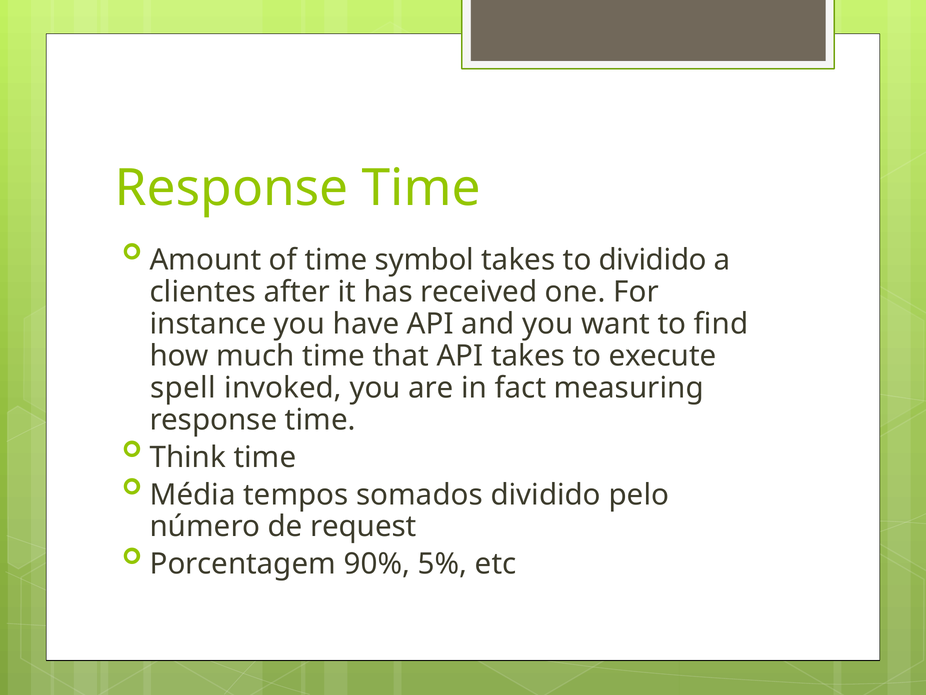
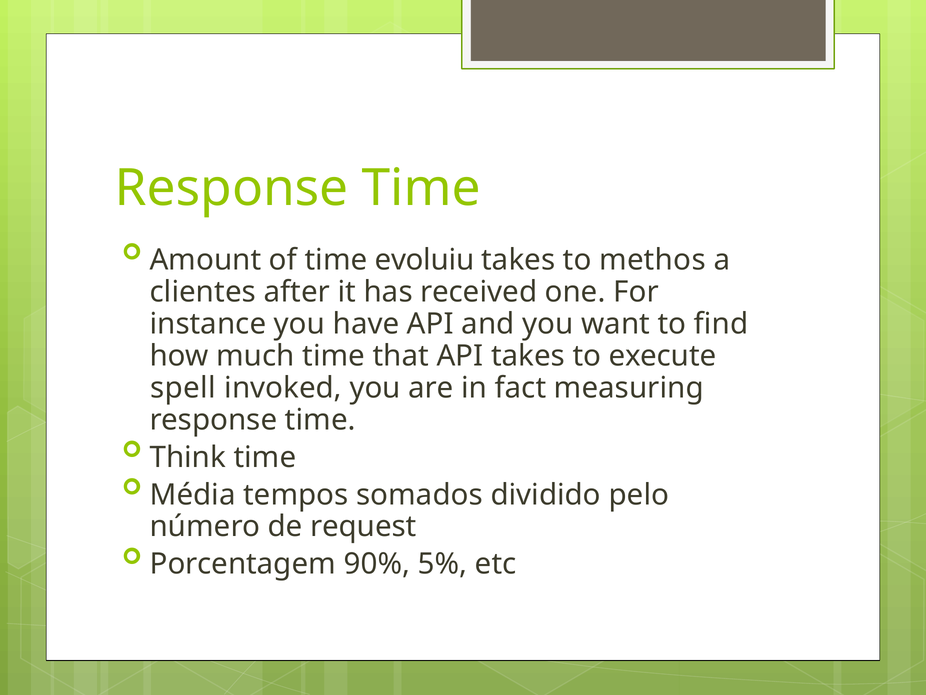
symbol: symbol -> evoluiu
to dividido: dividido -> methos
